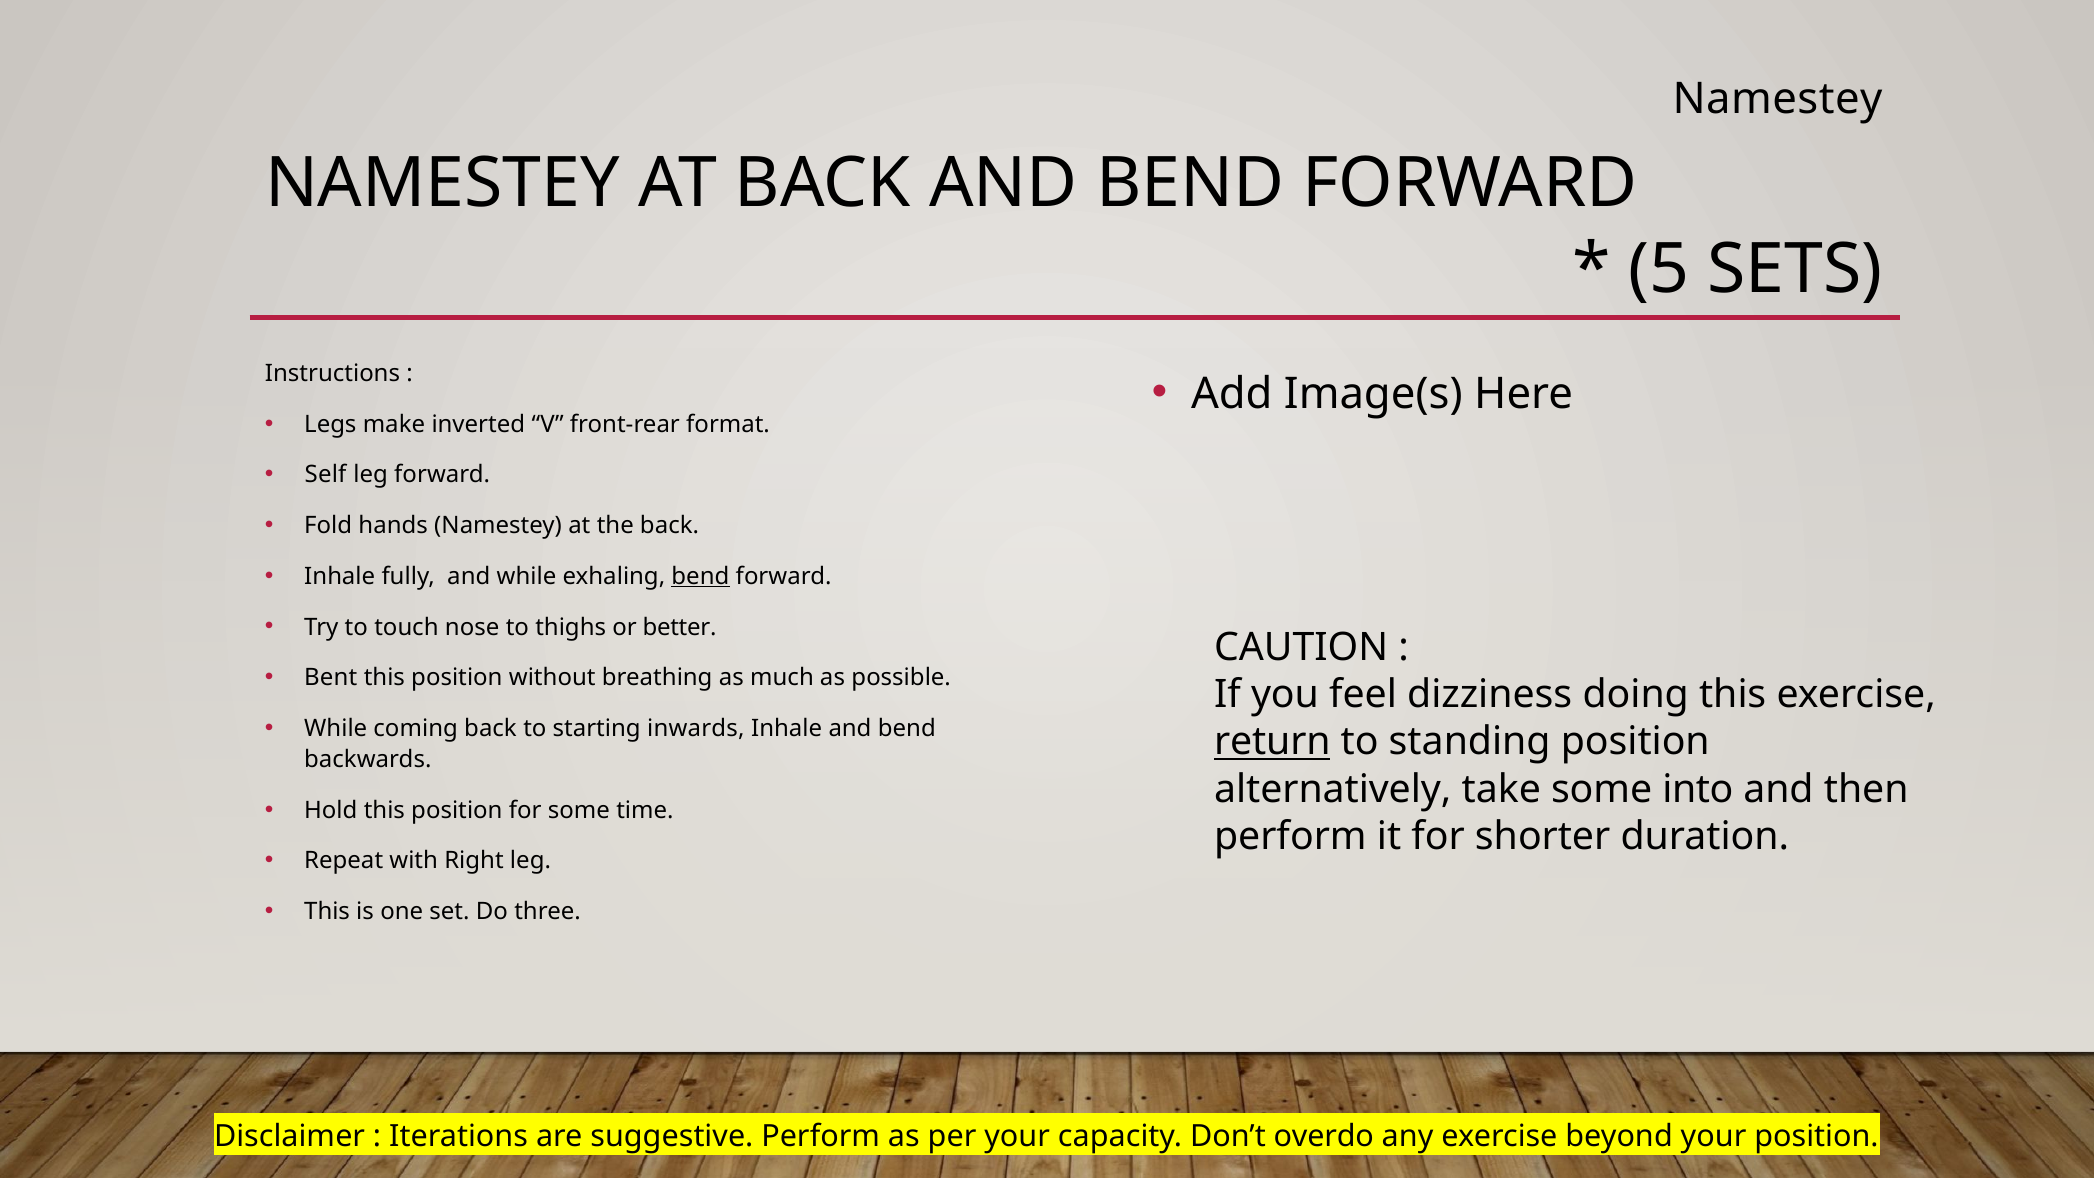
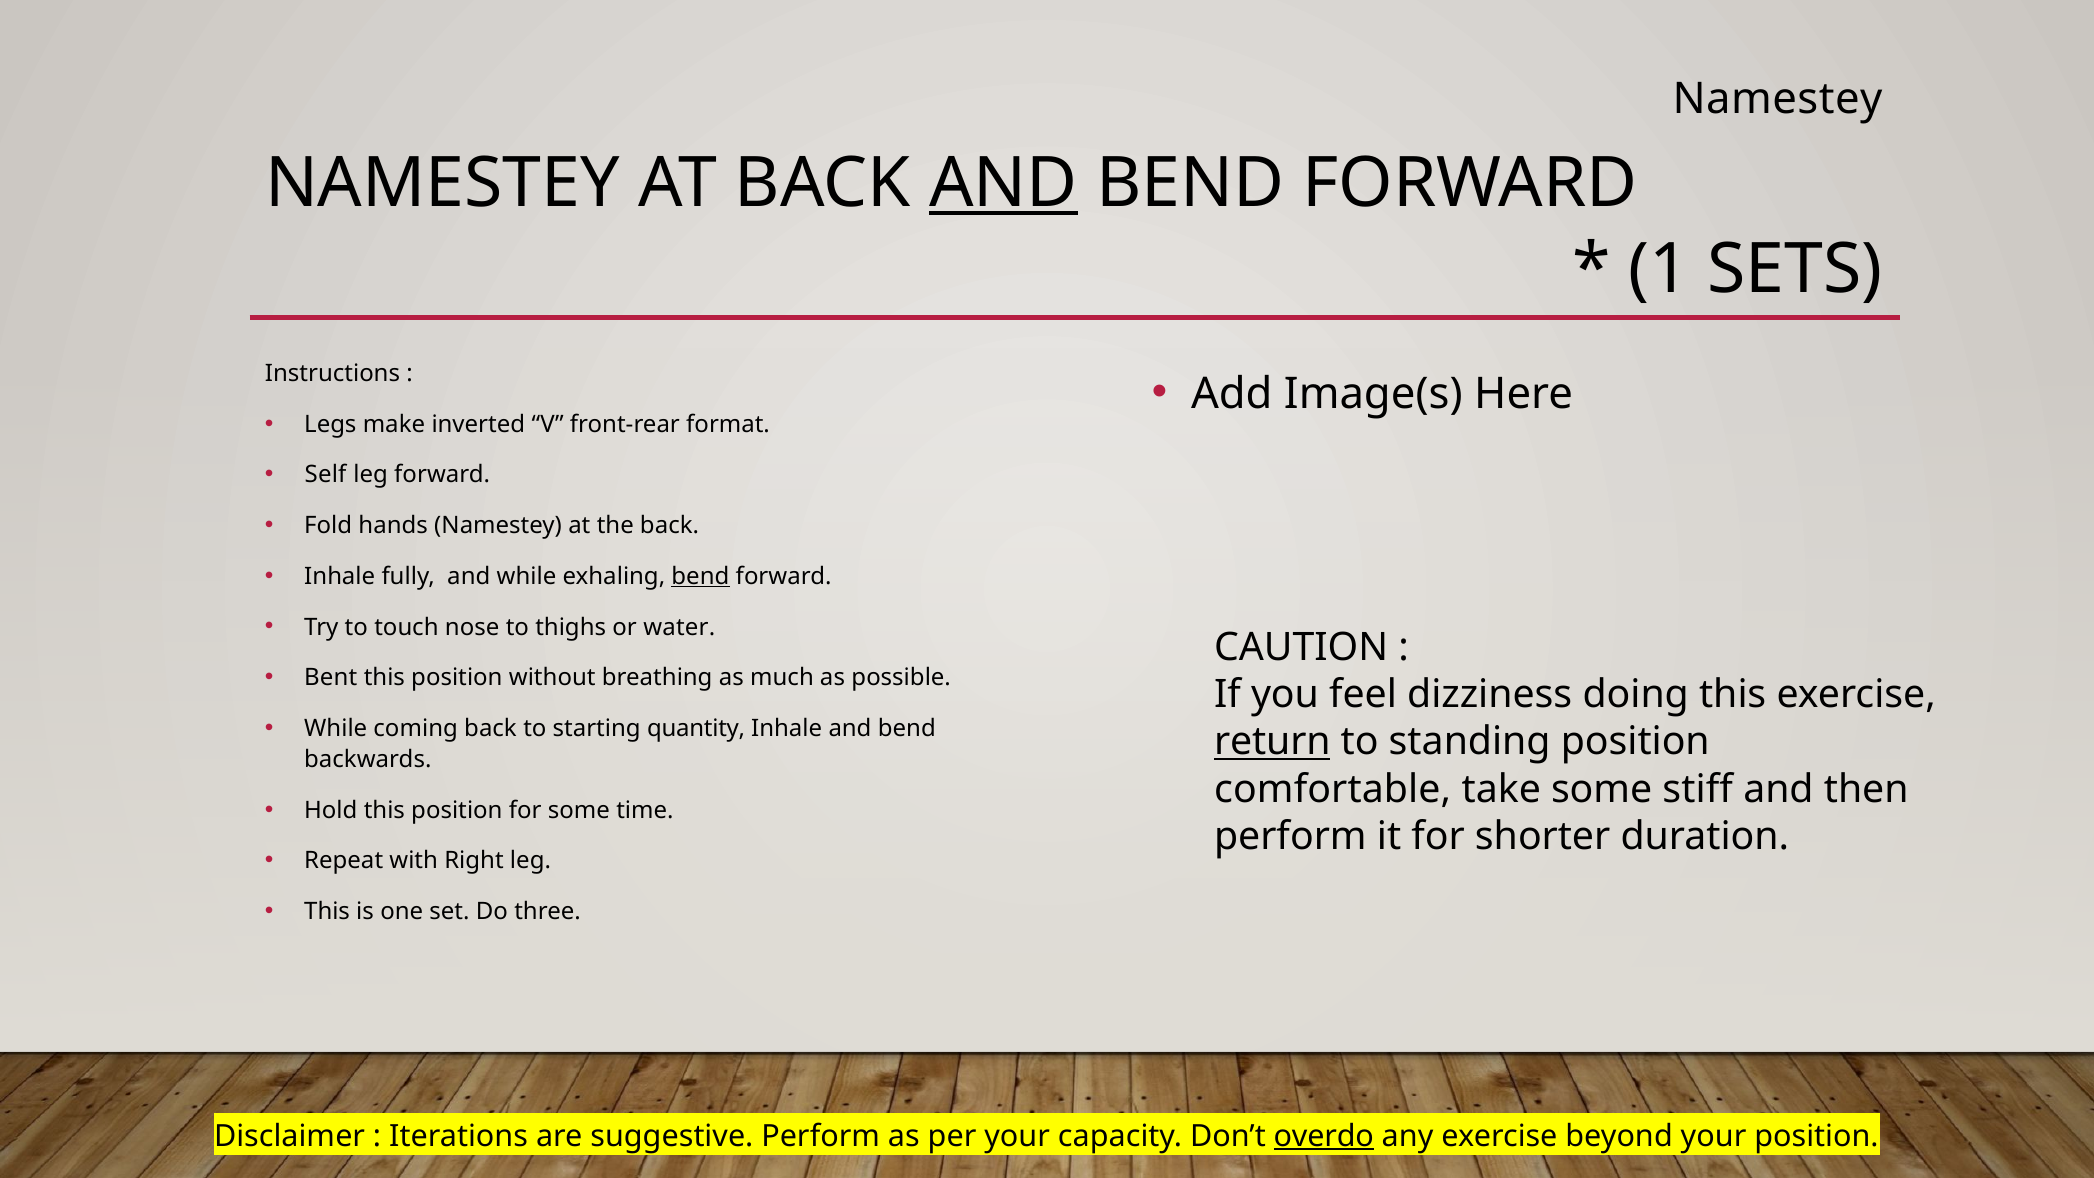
AND at (1003, 183) underline: none -> present
5: 5 -> 1
better: better -> water
inwards: inwards -> quantity
alternatively: alternatively -> comfortable
into: into -> stiff
overdo underline: none -> present
